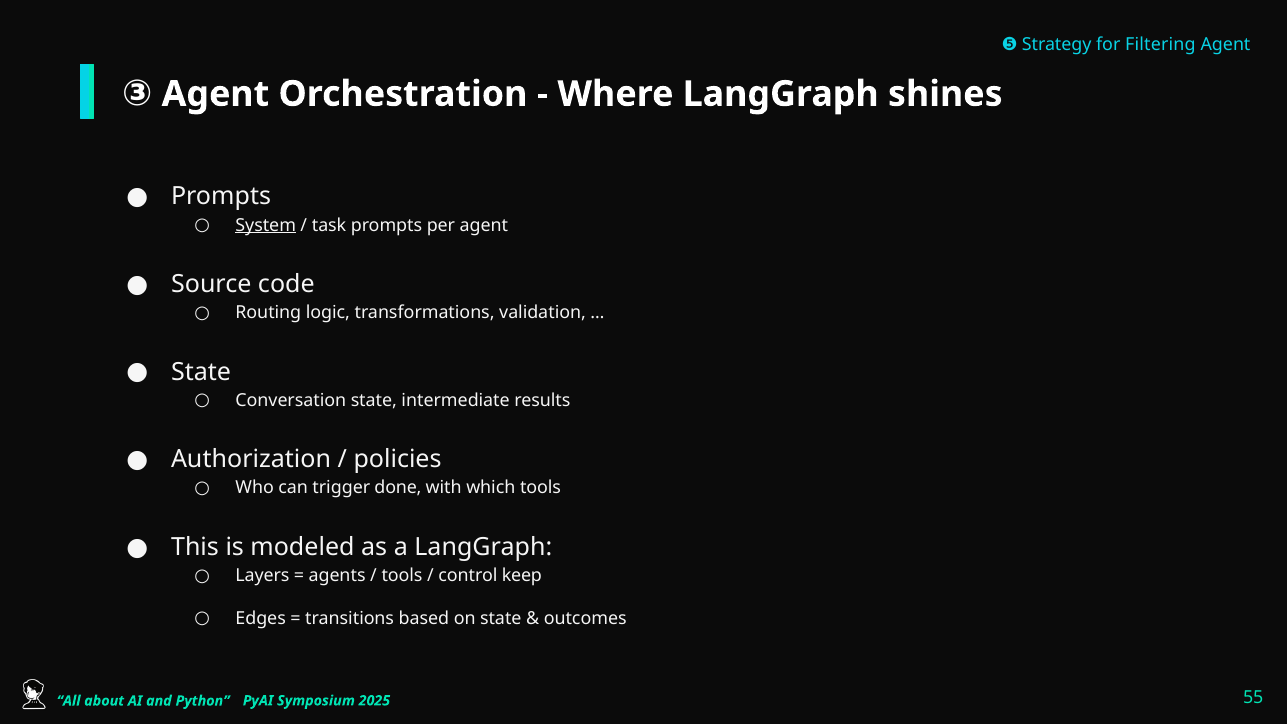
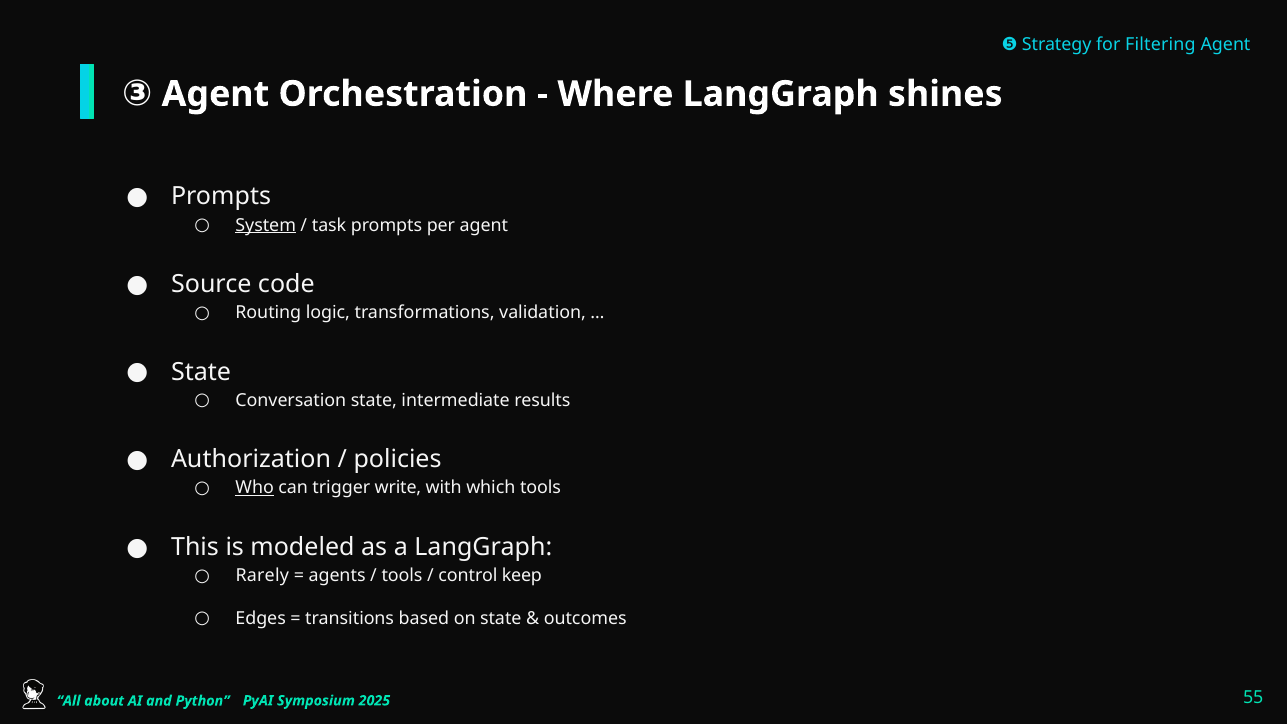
Who underline: none -> present
done: done -> write
Layers: Layers -> Rarely
